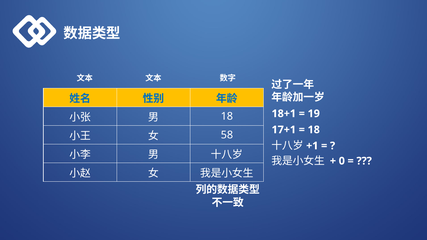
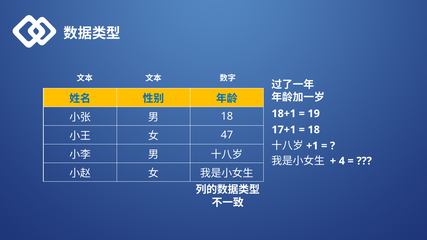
58: 58 -> 47
0: 0 -> 4
